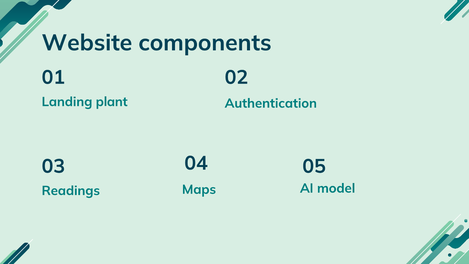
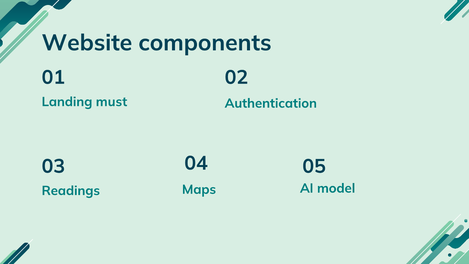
plant: plant -> must
